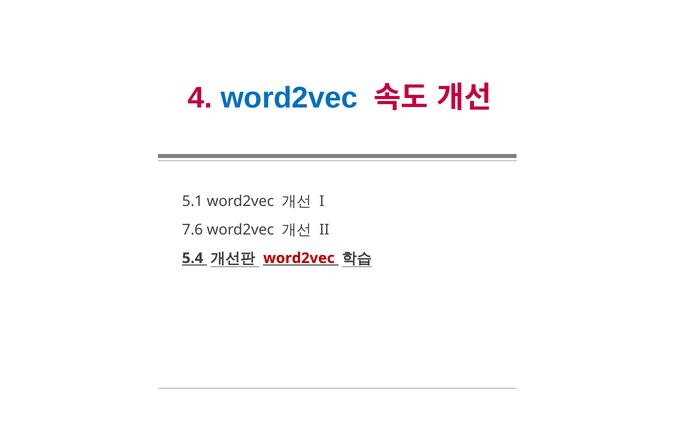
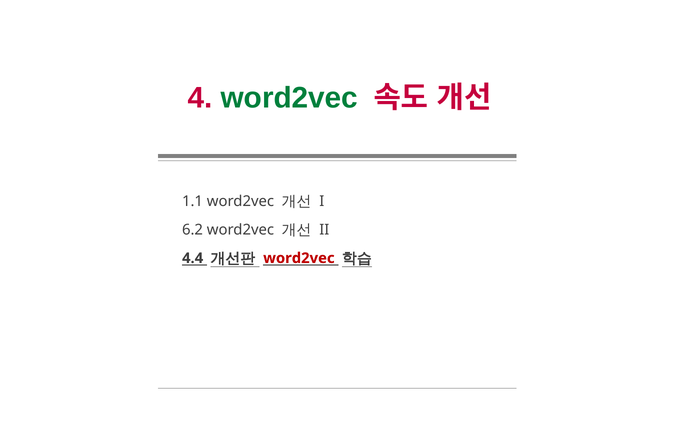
word2vec at (289, 98) colour: blue -> green
5.1: 5.1 -> 1.1
7.6: 7.6 -> 6.2
5.4: 5.4 -> 4.4
